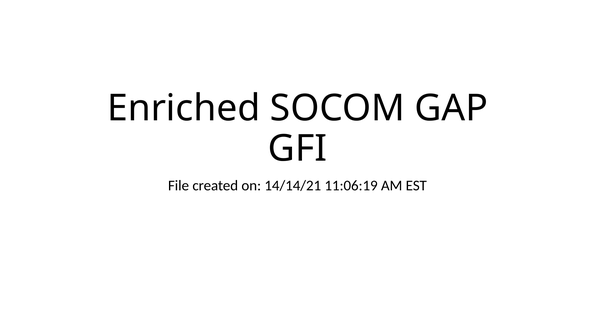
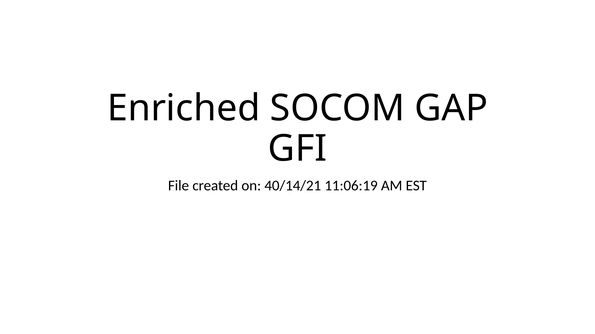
14/14/21: 14/14/21 -> 40/14/21
